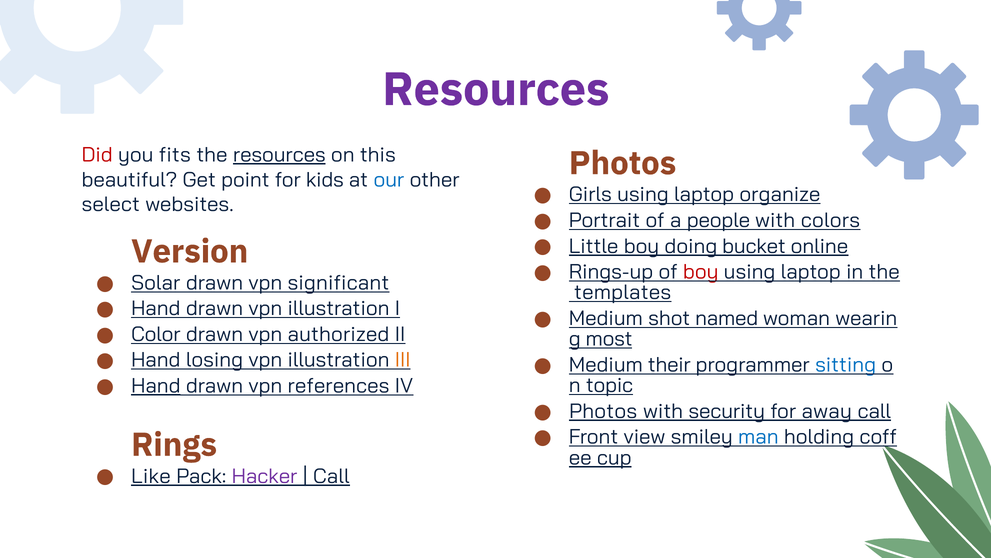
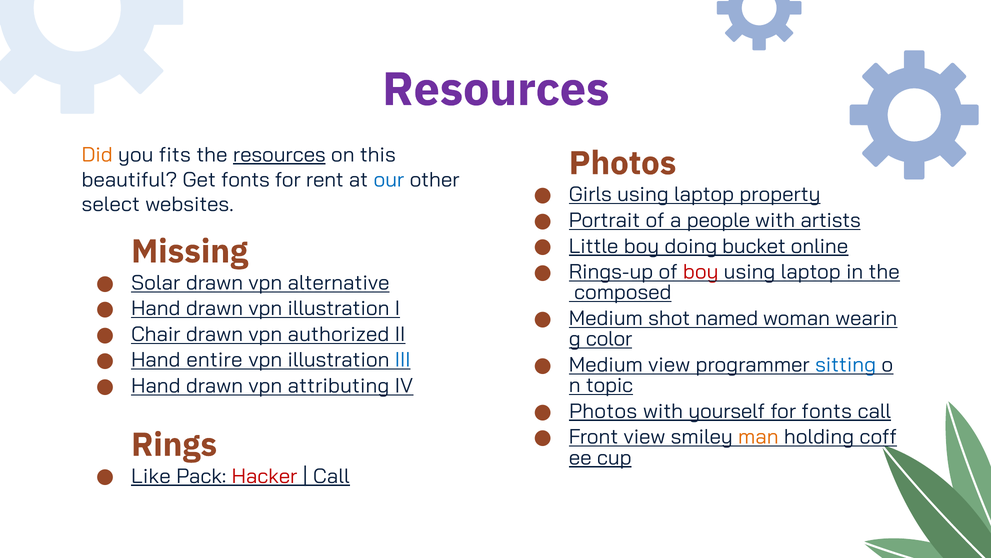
Did colour: red -> orange
Get point: point -> fonts
kids: kids -> rent
organize: organize -> property
colors: colors -> artists
Version: Version -> Missing
significant: significant -> alternative
templates: templates -> composed
Color: Color -> Chair
most: most -> color
losing: losing -> entire
III colour: orange -> blue
Medium their: their -> view
Hand at (156, 386) underline: present -> none
references: references -> attributing
security: security -> yourself
for away: away -> fonts
man colour: blue -> orange
Hacker colour: purple -> red
